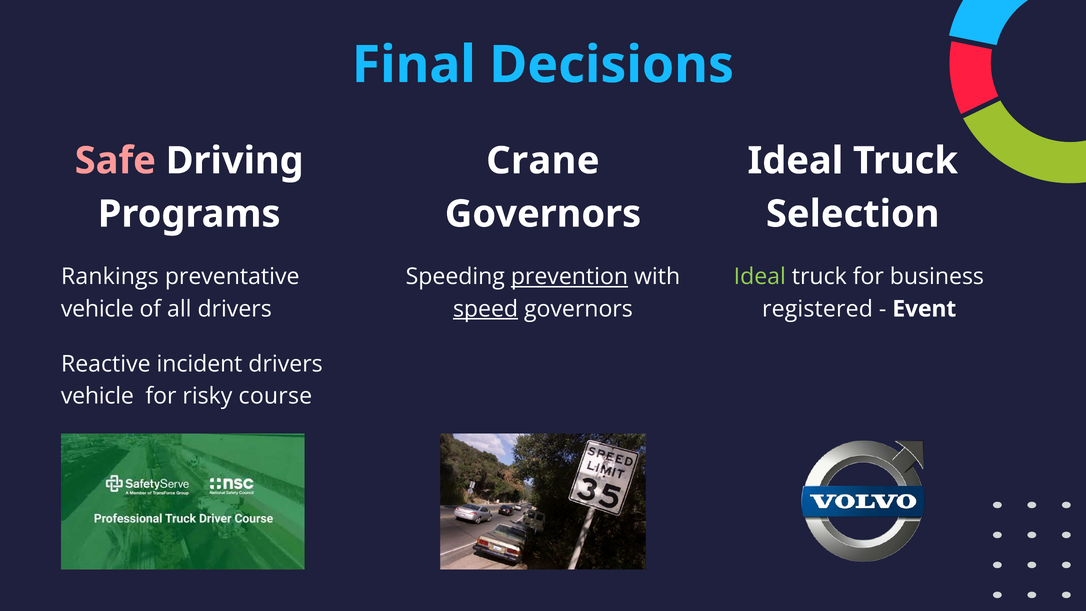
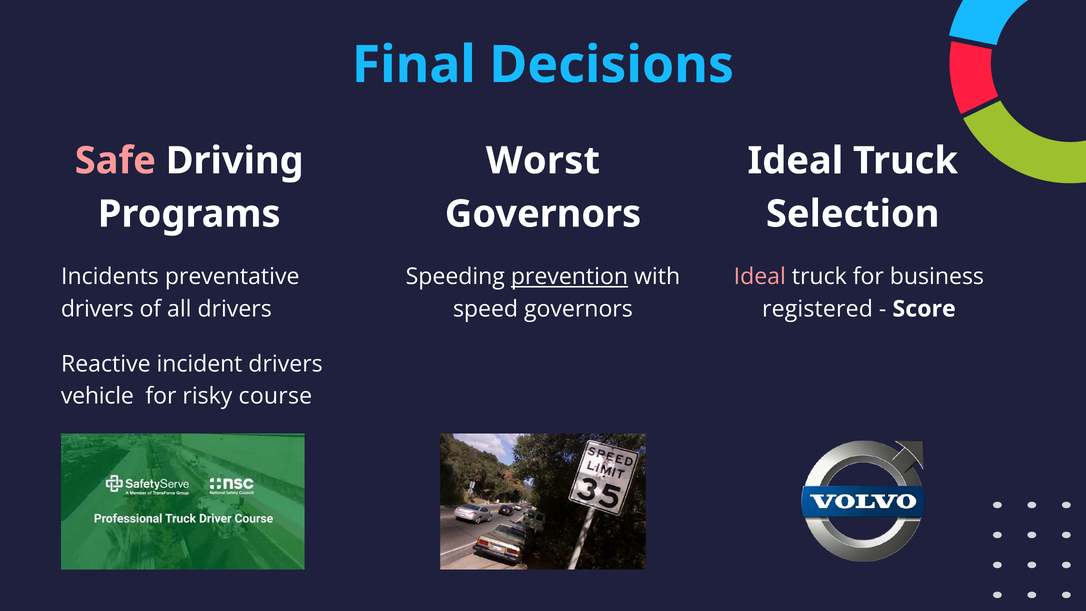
Crane: Crane -> Worst
Rankings: Rankings -> Incidents
Ideal at (760, 277) colour: light green -> pink
vehicle at (97, 309): vehicle -> drivers
speed underline: present -> none
Event: Event -> Score
